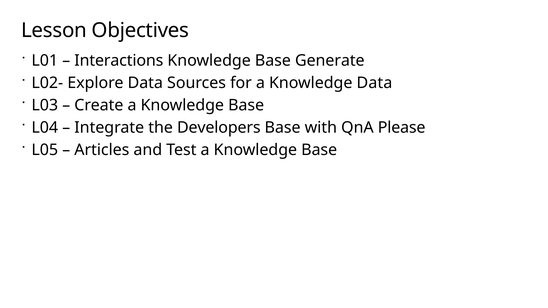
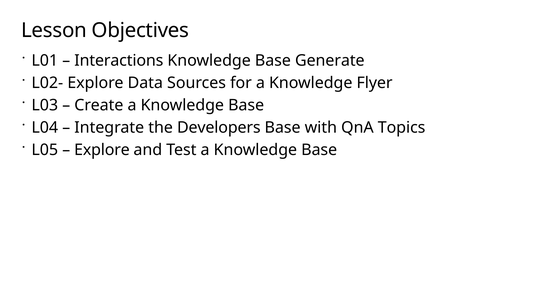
Knowledge Data: Data -> Flyer
Please: Please -> Topics
Articles at (102, 150): Articles -> Explore
